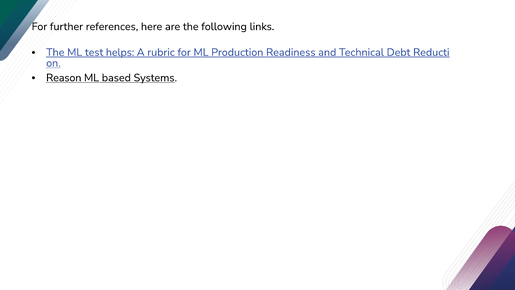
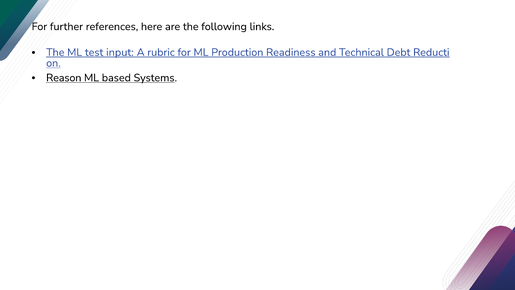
helps: helps -> input
